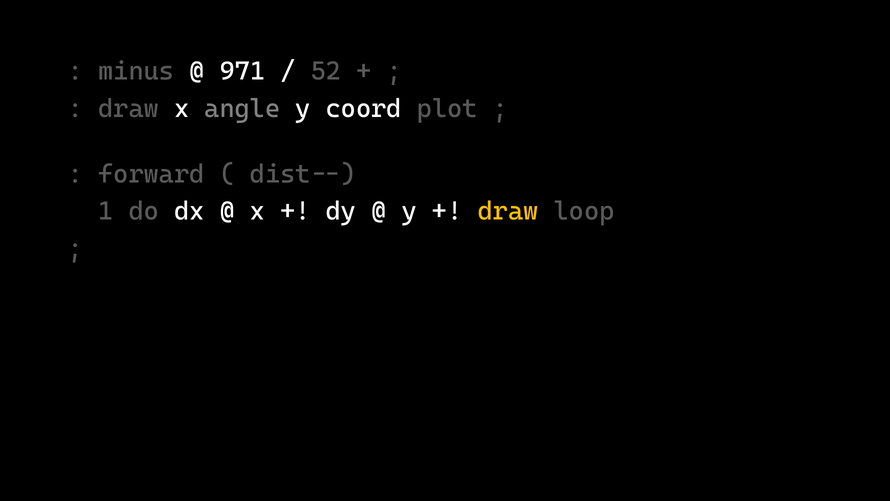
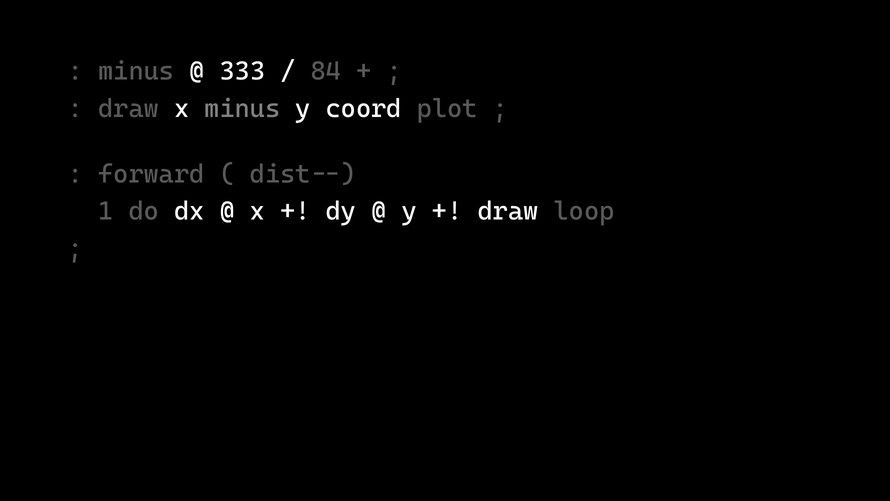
971: 971 -> 333
52: 52 -> 84
x angle: angle -> minus
draw at (508, 211) colour: yellow -> white
